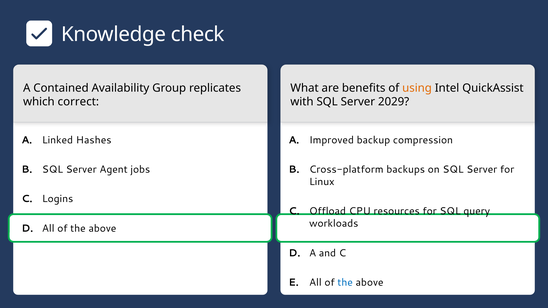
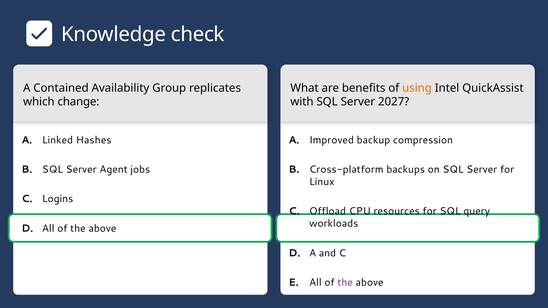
correct: correct -> change
2029: 2029 -> 2027
the at (345, 283) colour: blue -> purple
